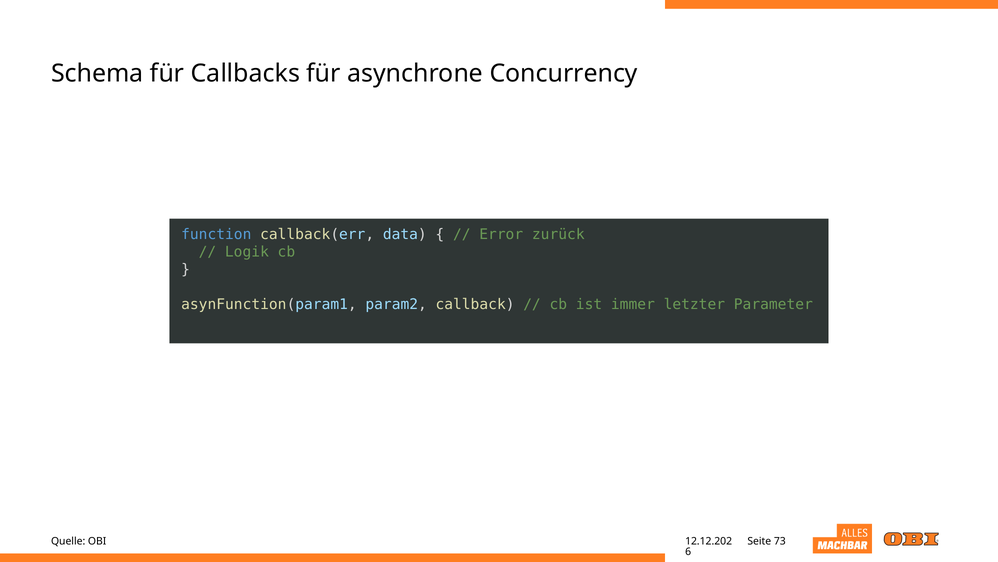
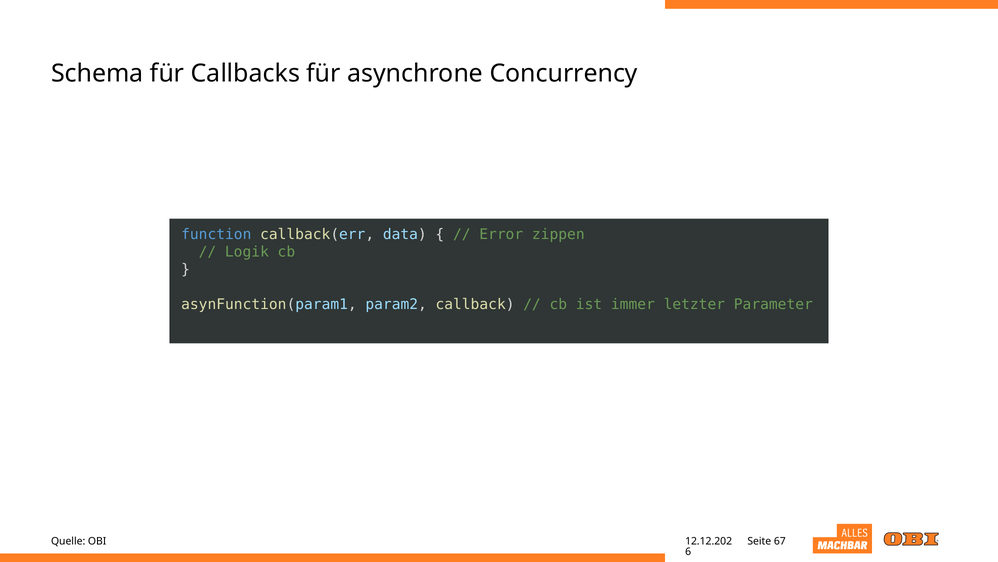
zurück: zurück -> zippen
73: 73 -> 67
